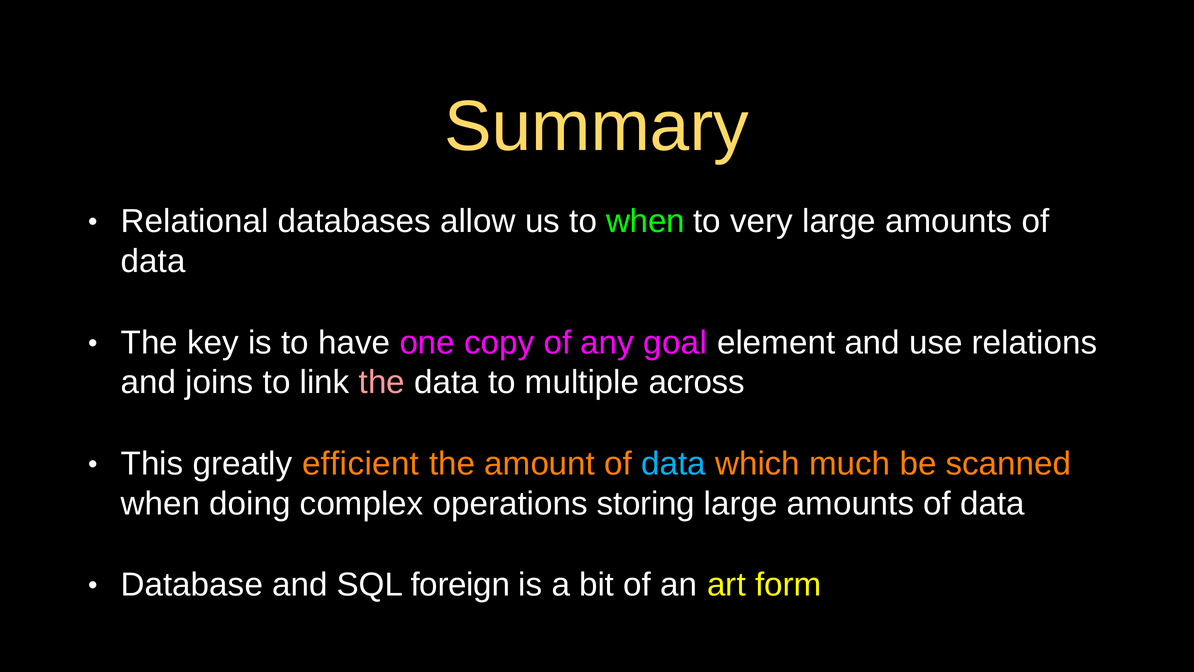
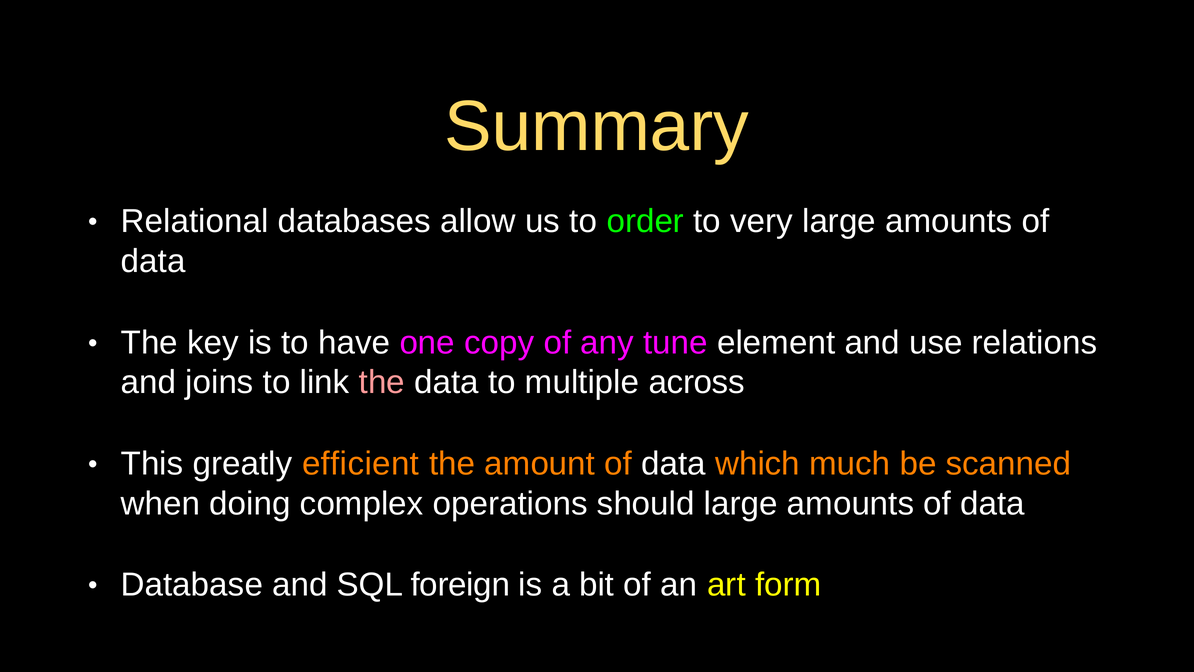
to when: when -> order
goal: goal -> tune
data at (674, 463) colour: light blue -> white
storing: storing -> should
